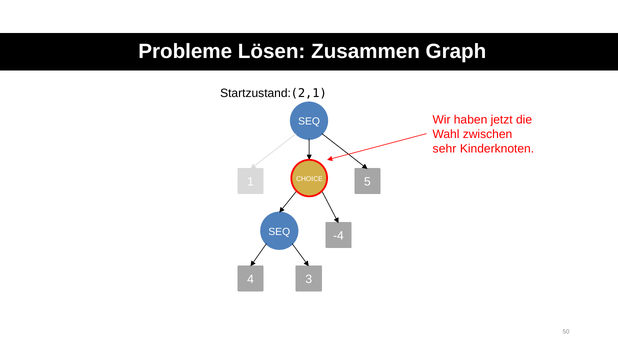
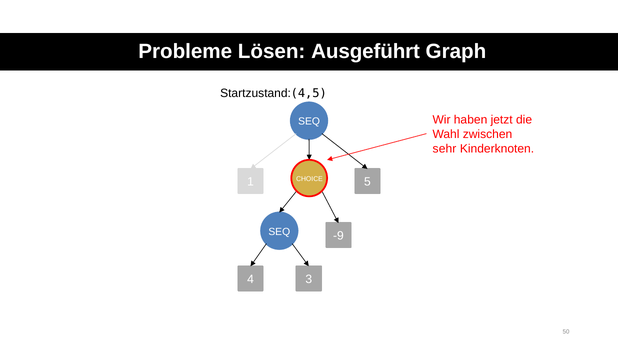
Zusammen: Zusammen -> Ausgeführt
2,1: 2,1 -> 4,5
-4: -4 -> -9
